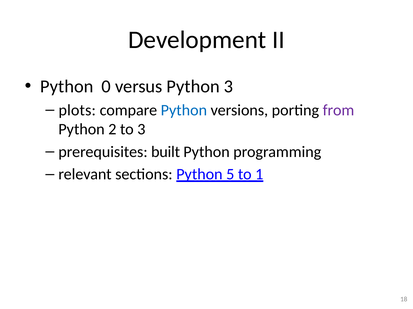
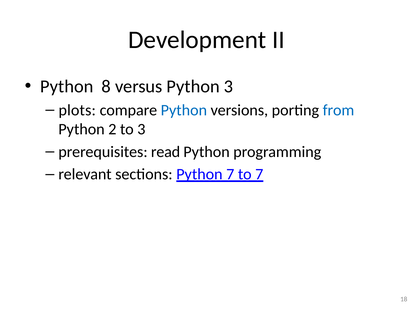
0: 0 -> 8
from colour: purple -> blue
built: built -> read
Python 5: 5 -> 7
to 1: 1 -> 7
